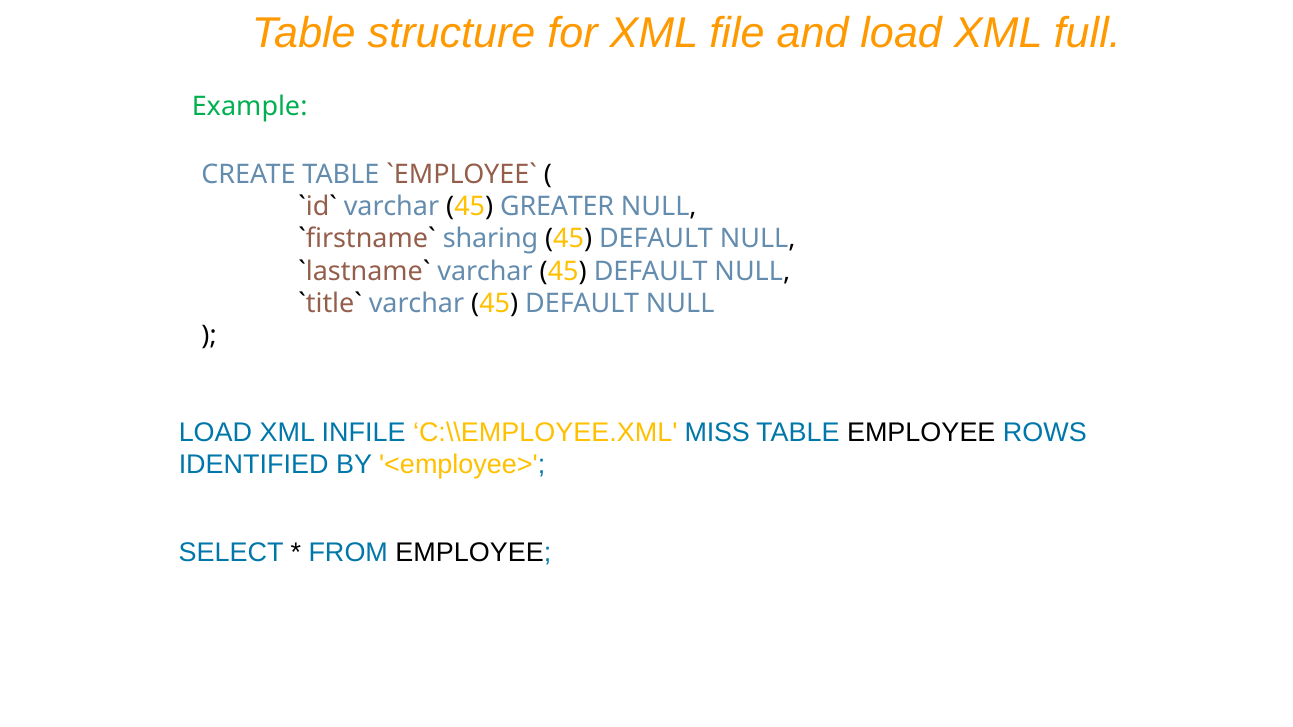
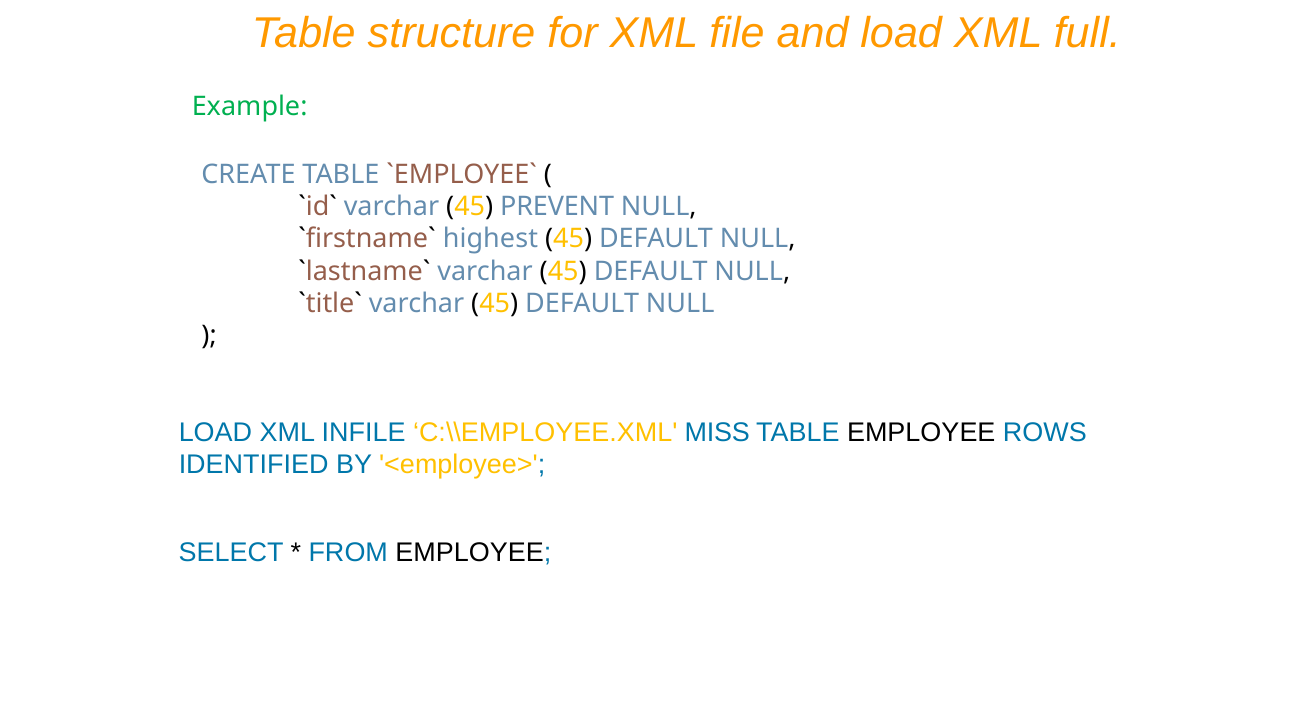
GREATER: GREATER -> PREVENT
sharing: sharing -> highest
